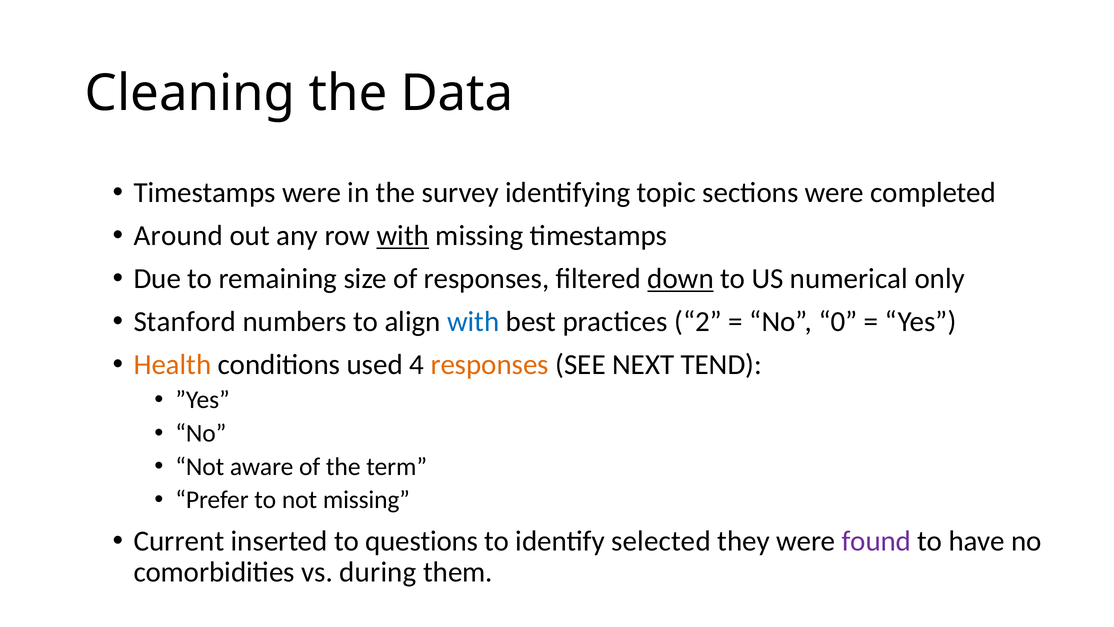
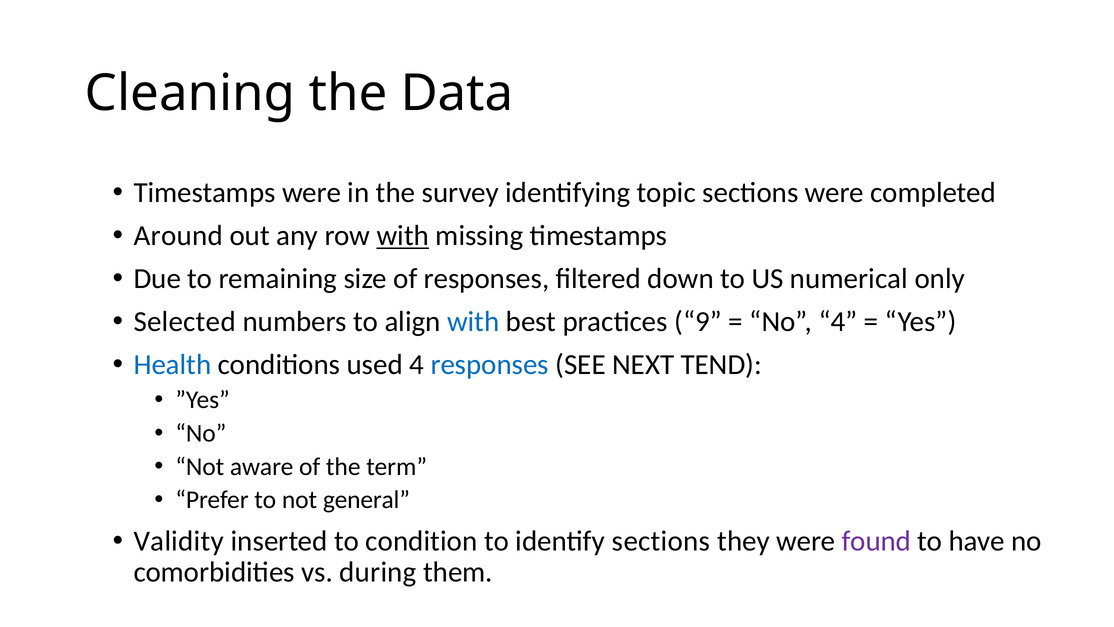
down underline: present -> none
Stanford: Stanford -> Selected
2: 2 -> 9
No 0: 0 -> 4
Health colour: orange -> blue
responses at (490, 364) colour: orange -> blue
not missing: missing -> general
Current: Current -> Validity
questions: questions -> condition
identify selected: selected -> sections
